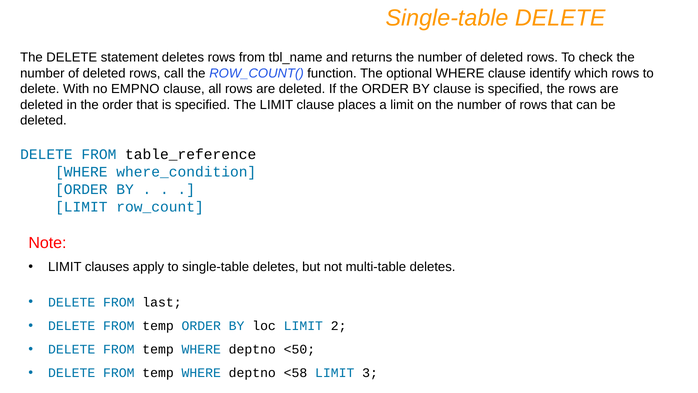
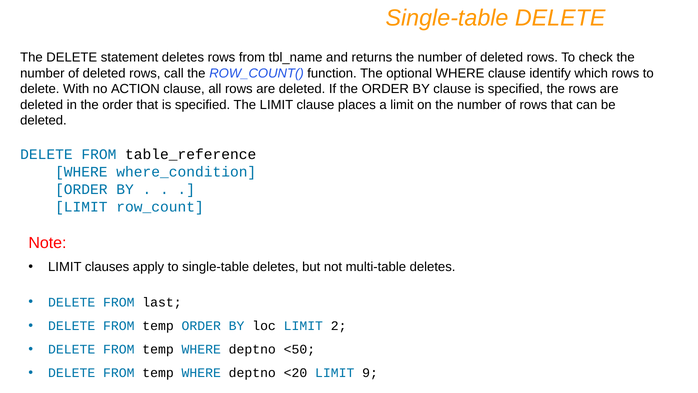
EMPNO: EMPNO -> ACTION
<58: <58 -> <20
3: 3 -> 9
